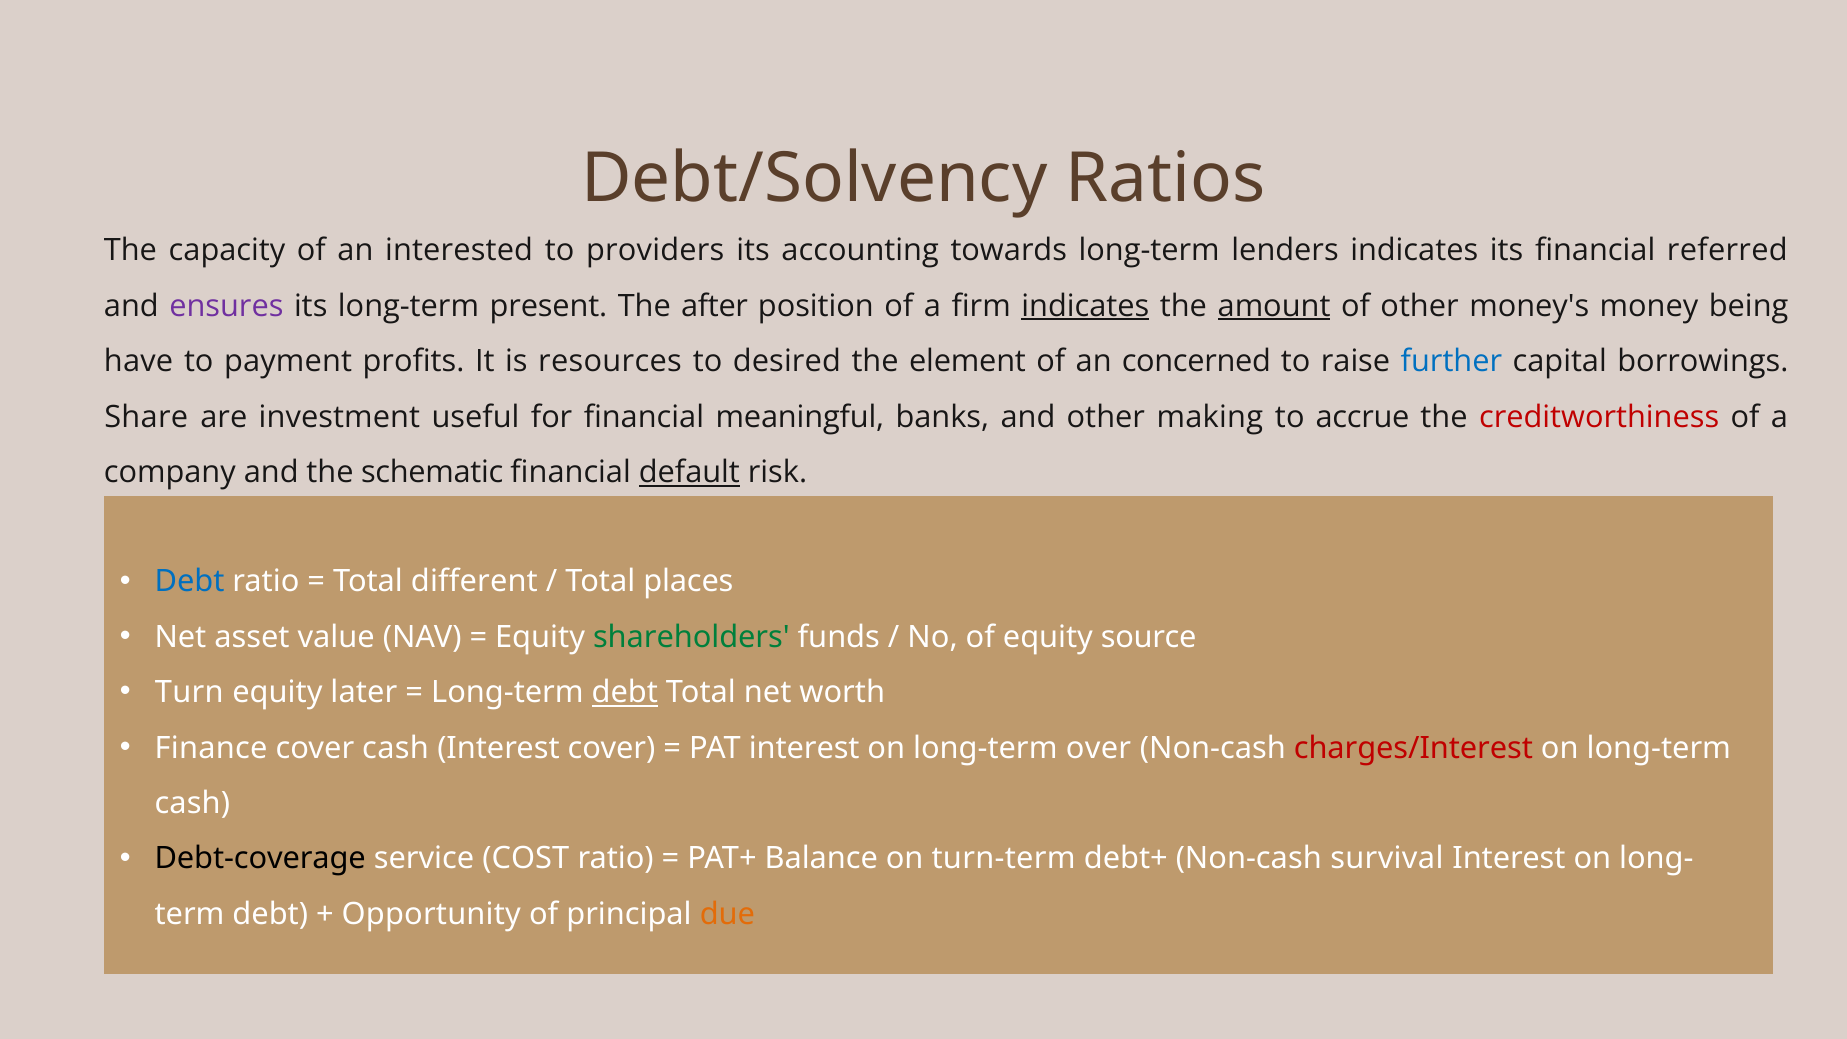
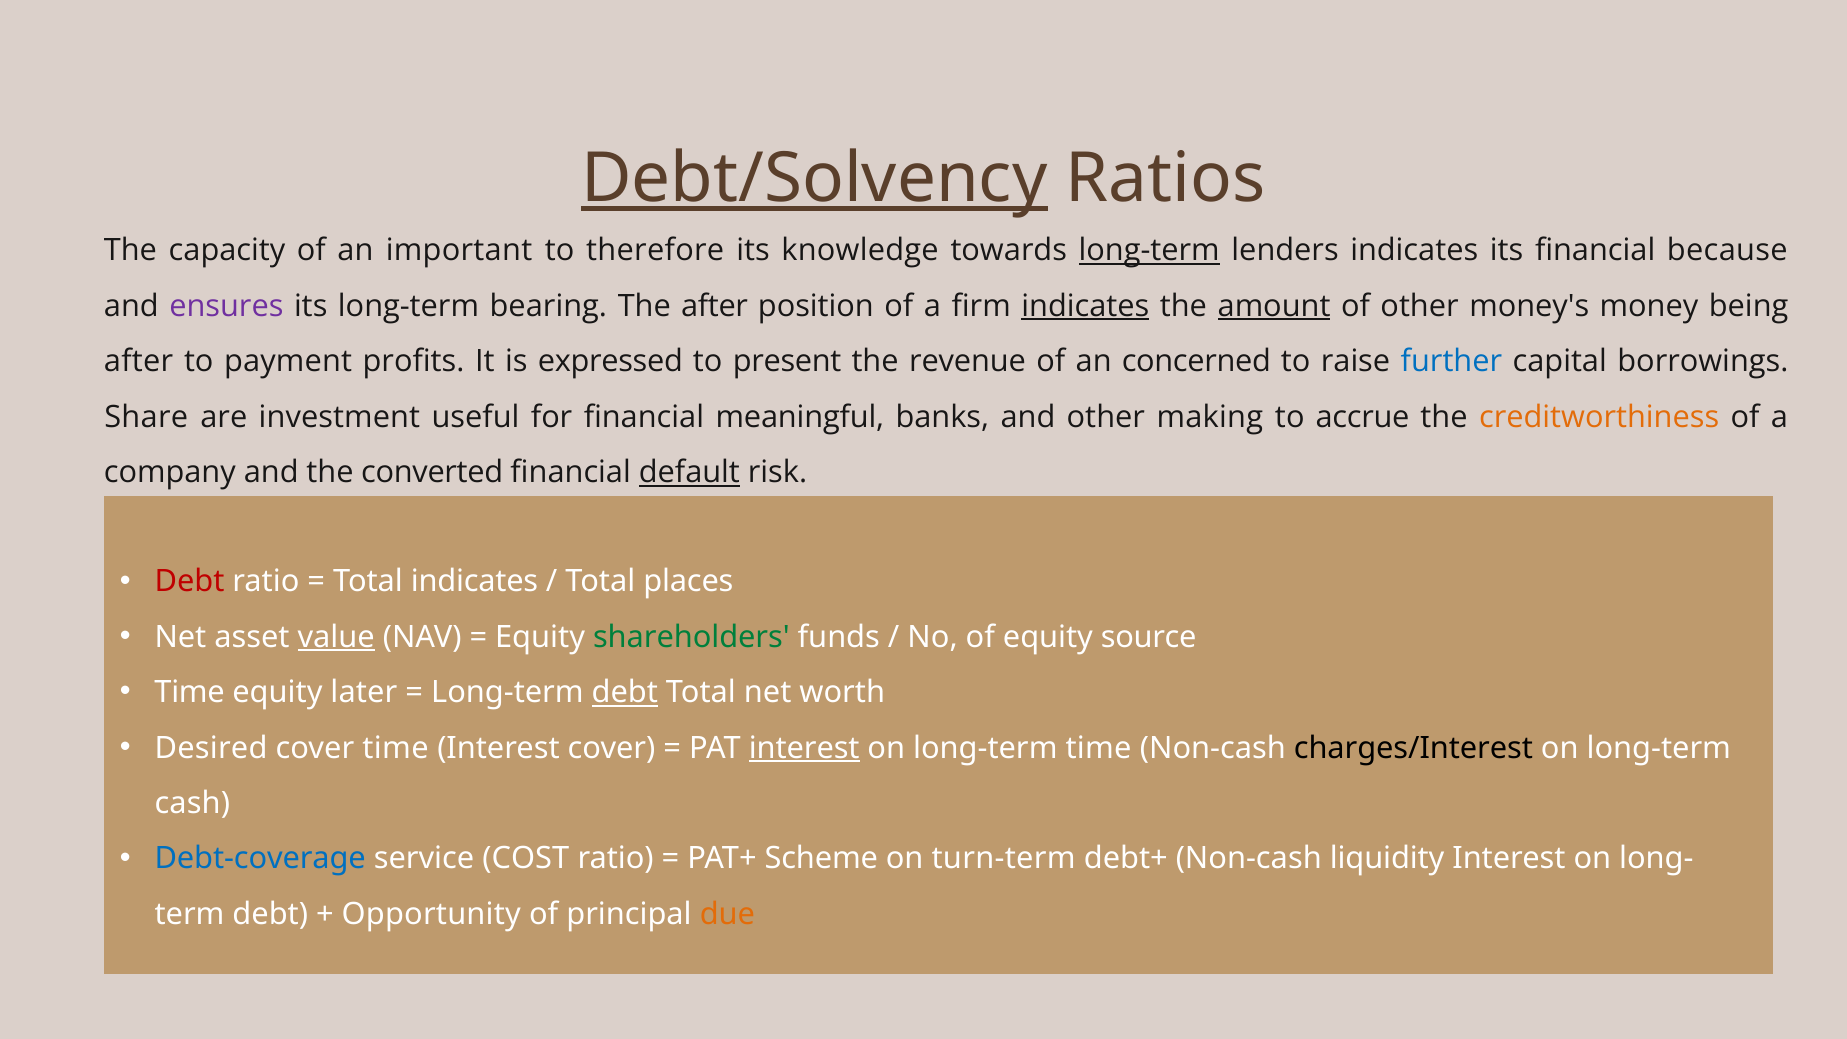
Debt/Solvency underline: none -> present
interested: interested -> important
providers: providers -> therefore
accounting: accounting -> knowledge
long-term at (1149, 251) underline: none -> present
referred: referred -> because
present: present -> bearing
have at (139, 362): have -> after
resources: resources -> expressed
desired: desired -> present
element: element -> revenue
creditworthiness colour: red -> orange
schematic: schematic -> converted
Debt at (190, 582) colour: blue -> red
Total different: different -> indicates
value underline: none -> present
Turn at (189, 692): Turn -> Time
Finance: Finance -> Desired
cover cash: cash -> time
interest at (804, 748) underline: none -> present
long-term over: over -> time
charges/Interest colour: red -> black
Debt-coverage colour: black -> blue
Balance: Balance -> Scheme
survival: survival -> liquidity
